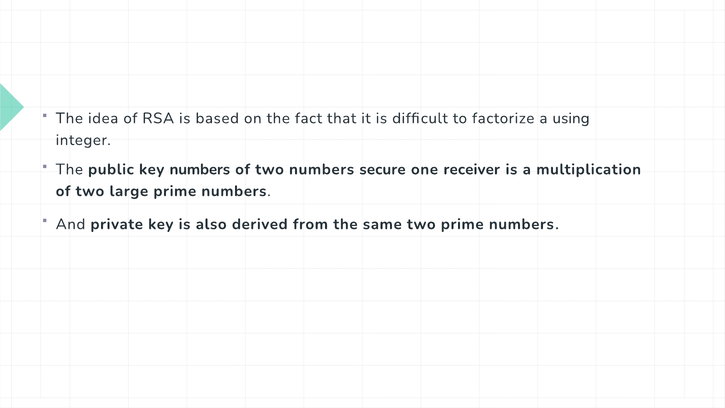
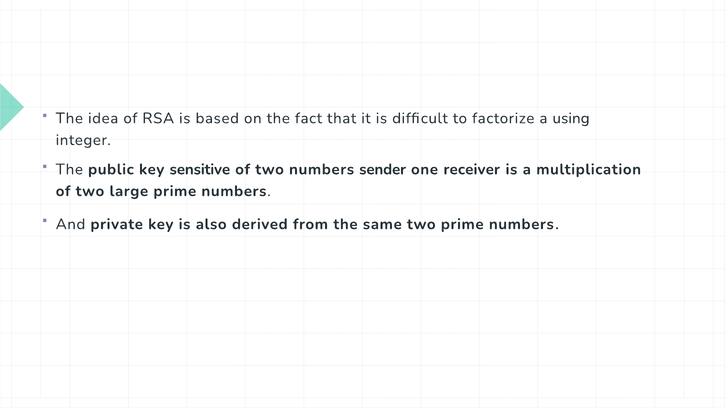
key numbers: numbers -> sensitive
secure: secure -> sender
